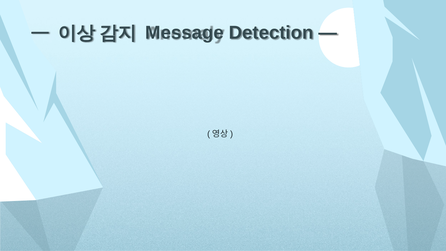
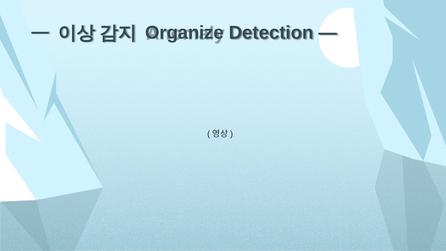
Message: Message -> Organize
